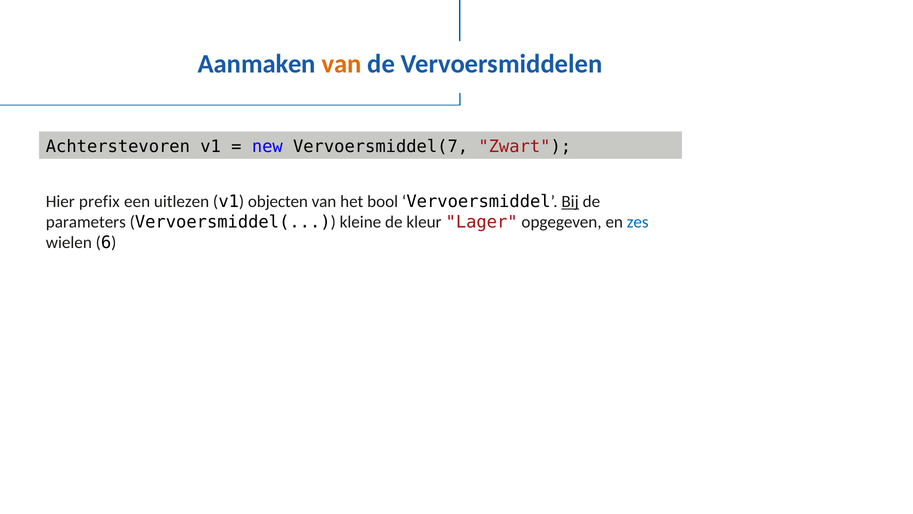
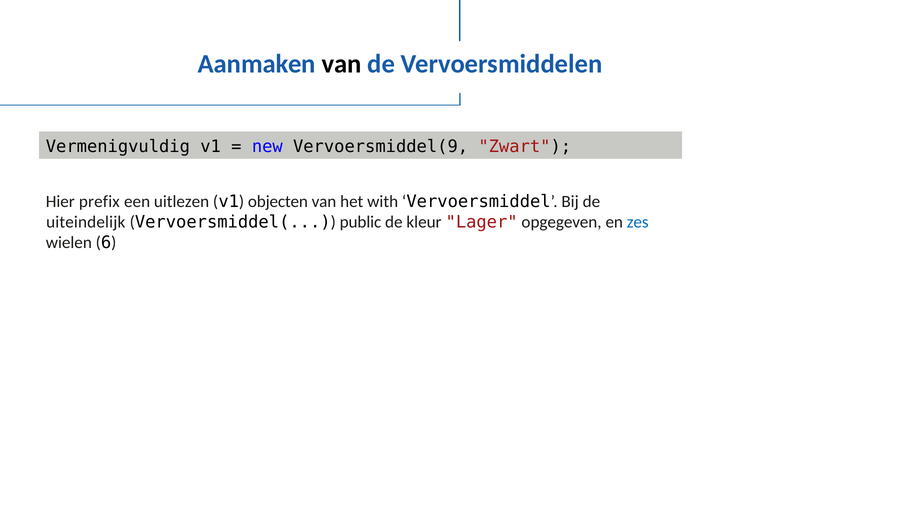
van at (342, 64) colour: orange -> black
Achterstevoren: Achterstevoren -> Vermenigvuldig
Vervoersmiddel(7: Vervoersmiddel(7 -> Vervoersmiddel(9
bool: bool -> with
Bij underline: present -> none
parameters: parameters -> uiteindelijk
kleine: kleine -> public
